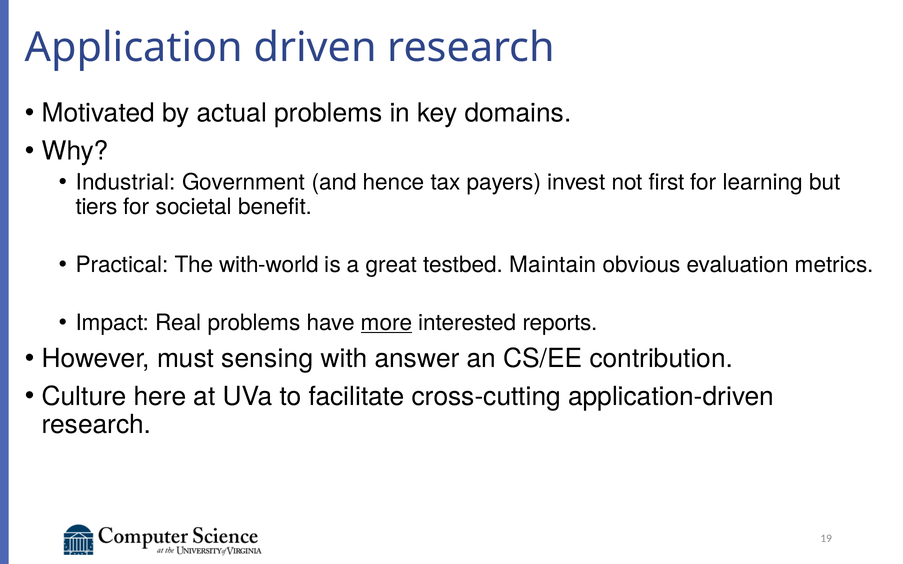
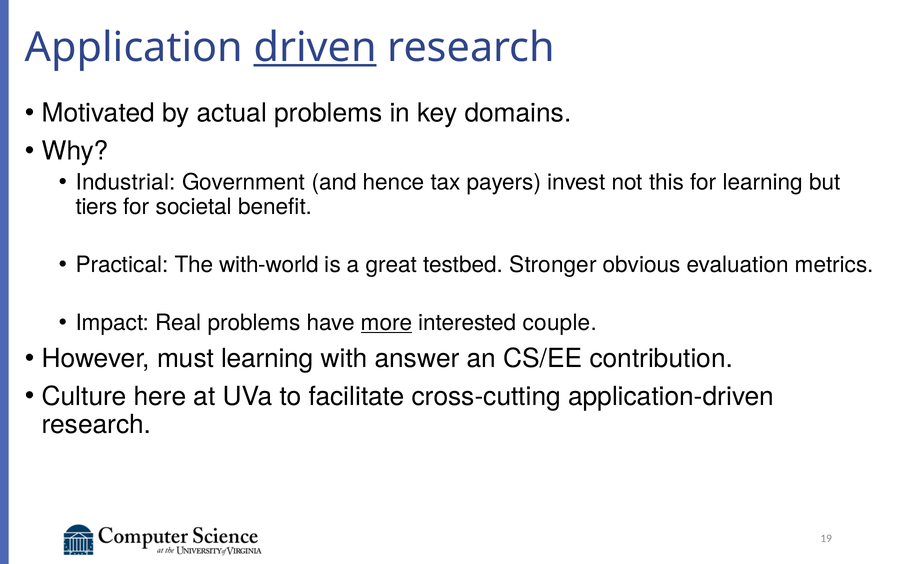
driven underline: none -> present
first: first -> this
Maintain: Maintain -> Stronger
reports: reports -> couple
must sensing: sensing -> learning
